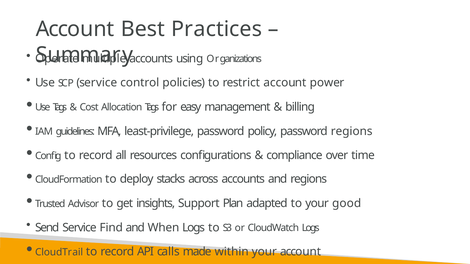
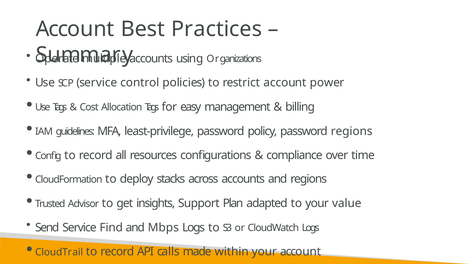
good: good -> value
When: When -> Mbps
